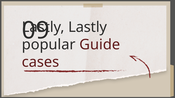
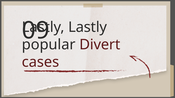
Guide: Guide -> Divert
